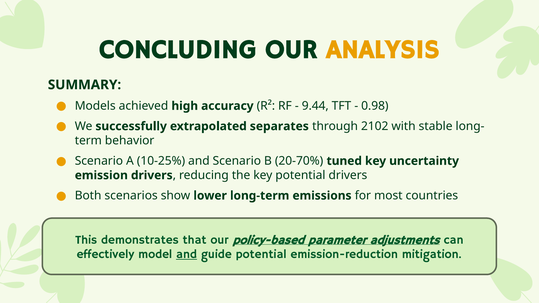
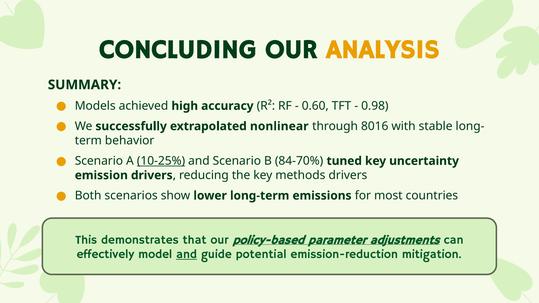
9.44: 9.44 -> 0.60
separates: separates -> nonlinear
2102: 2102 -> 8016
10-25% underline: none -> present
20-70%: 20-70% -> 84-70%
key potential: potential -> methods
